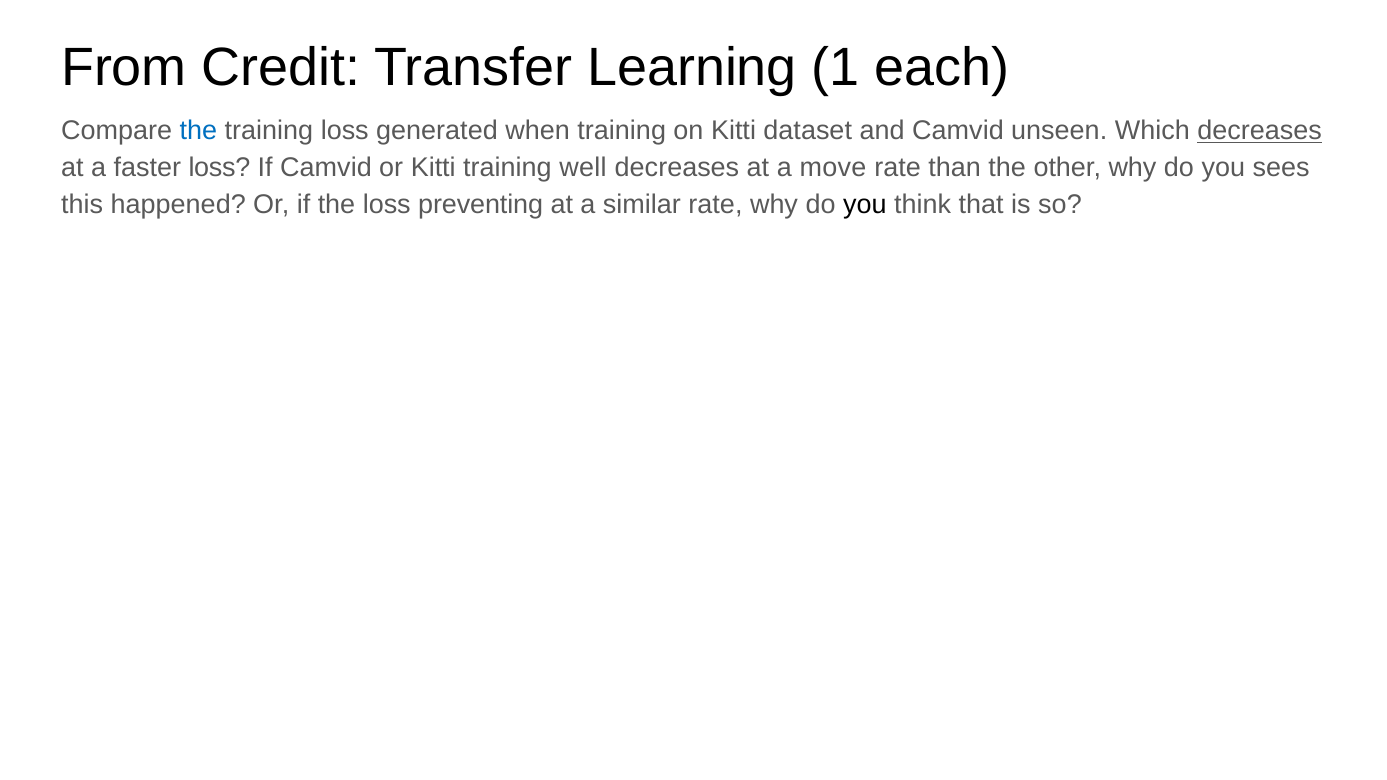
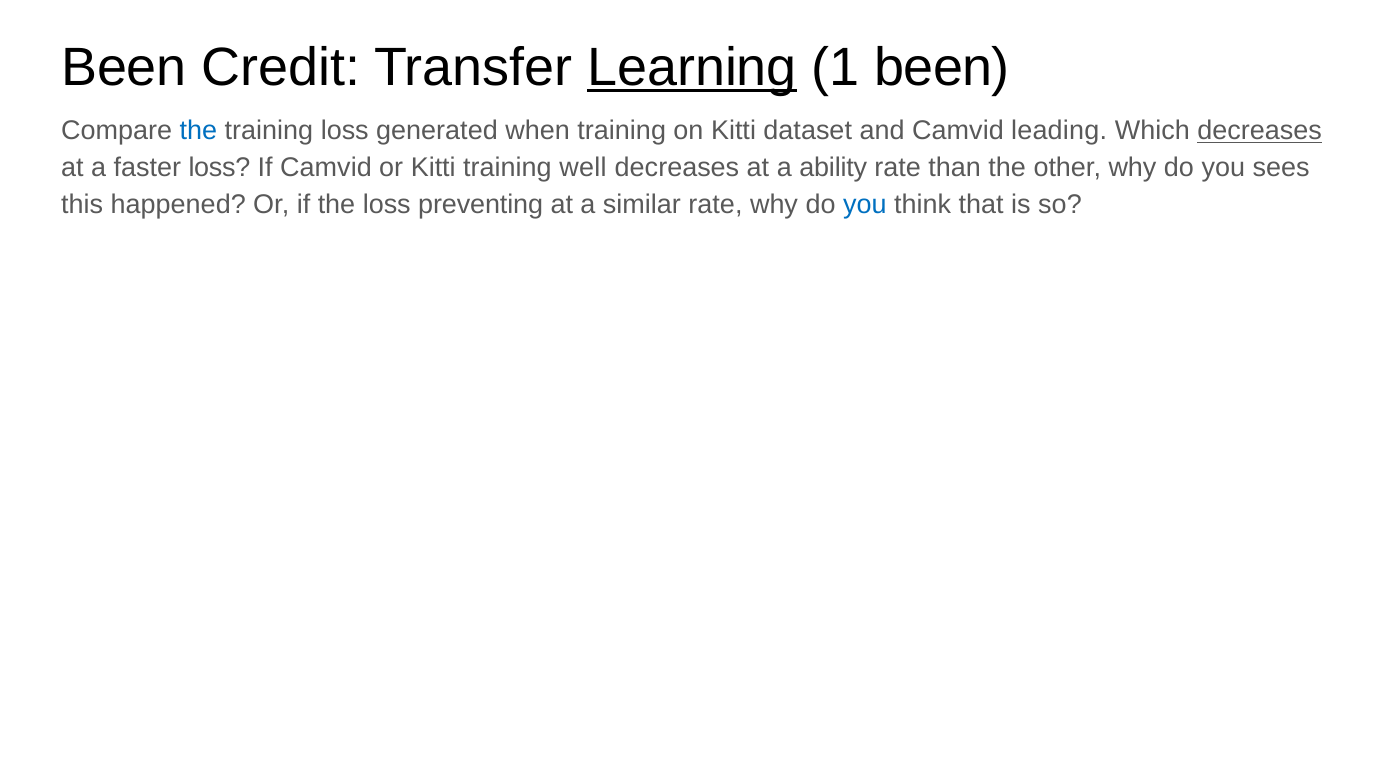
From at (124, 67): From -> Been
Learning underline: none -> present
1 each: each -> been
unseen: unseen -> leading
move: move -> ability
you at (865, 205) colour: black -> blue
